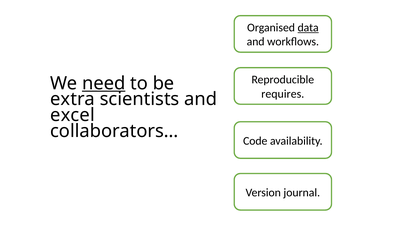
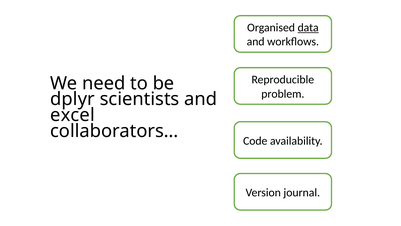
need underline: present -> none
requires: requires -> problem
extra: extra -> dplyr
